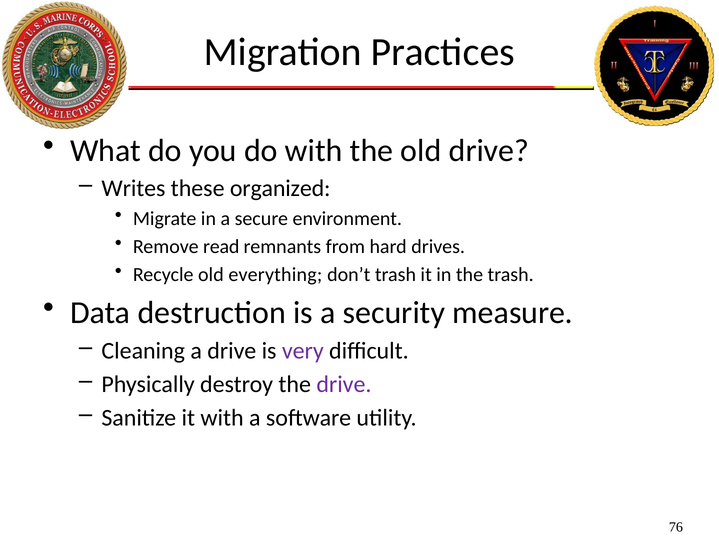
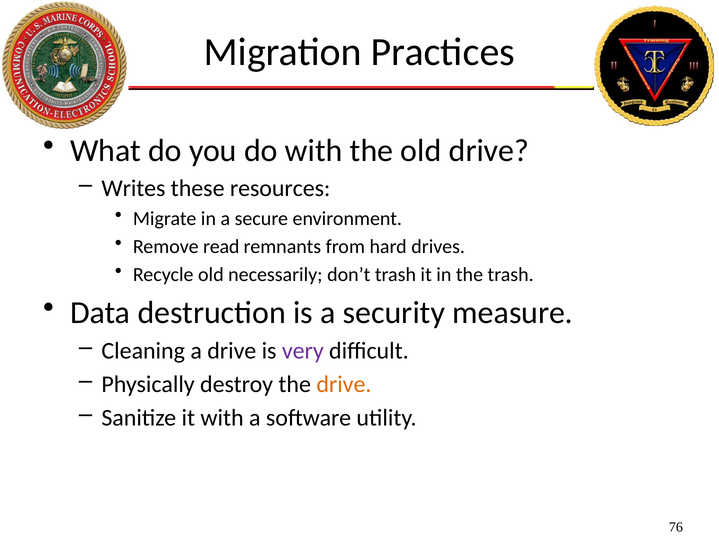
organized: organized -> resources
everything: everything -> necessarily
drive at (344, 384) colour: purple -> orange
